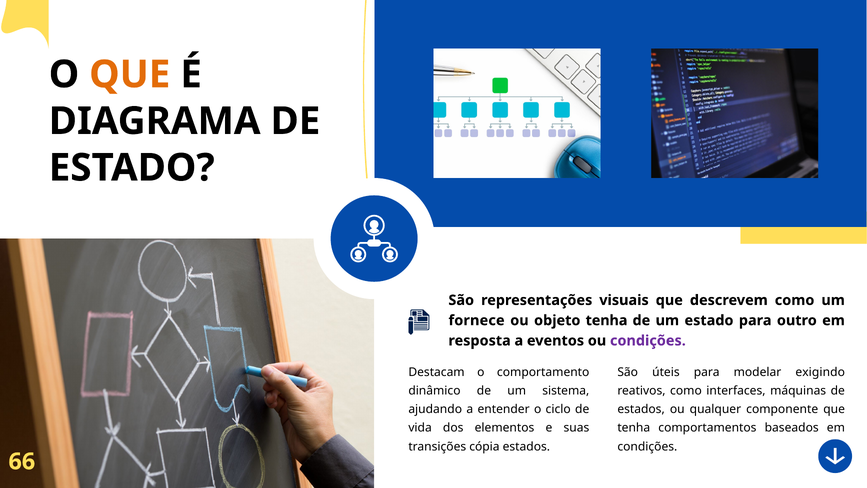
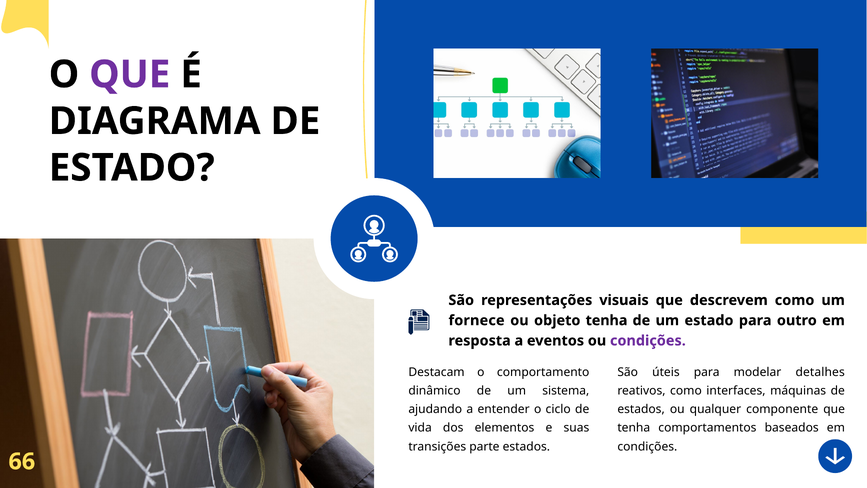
QUE at (130, 74) colour: orange -> purple
exigindo: exigindo -> detalhes
cópia: cópia -> parte
